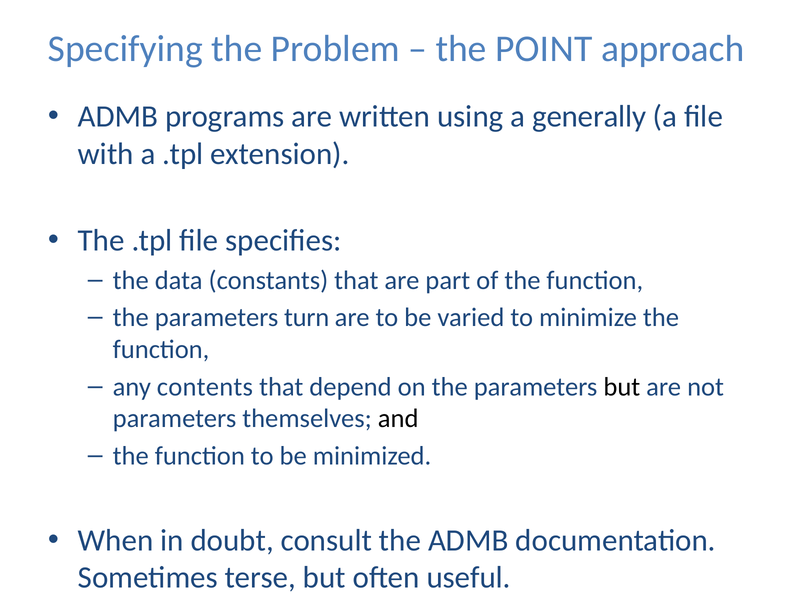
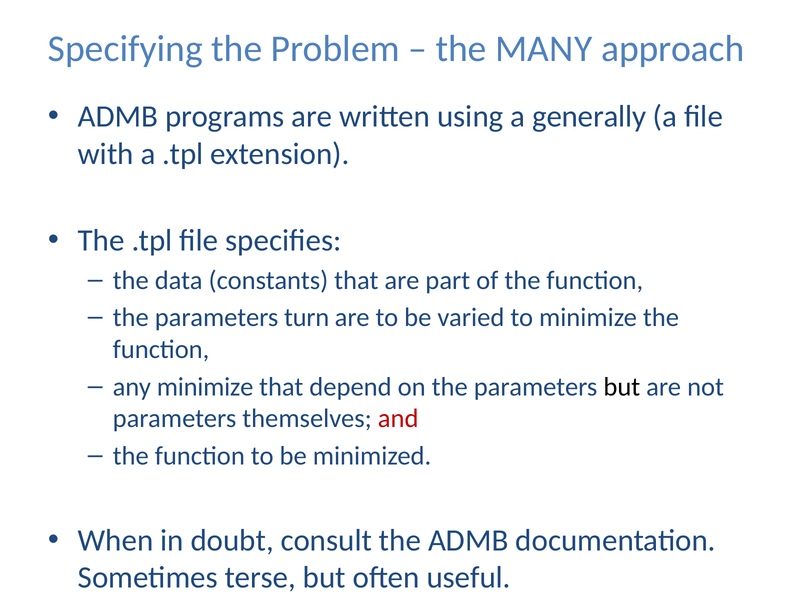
POINT: POINT -> MANY
any contents: contents -> minimize
and colour: black -> red
